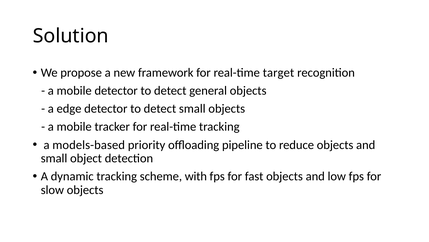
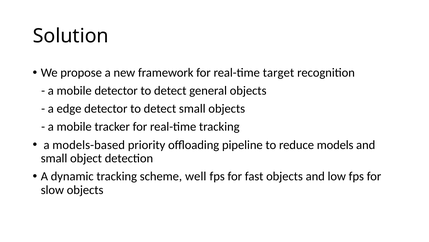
reduce objects: objects -> models
with: with -> well
